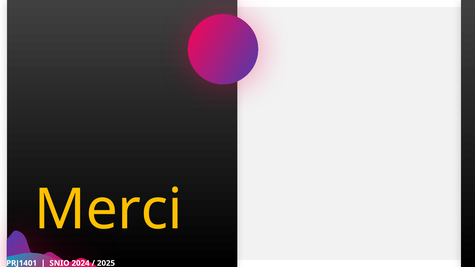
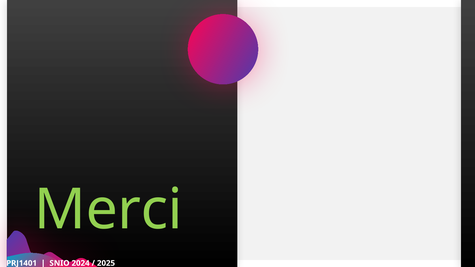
Merci colour: yellow -> light green
